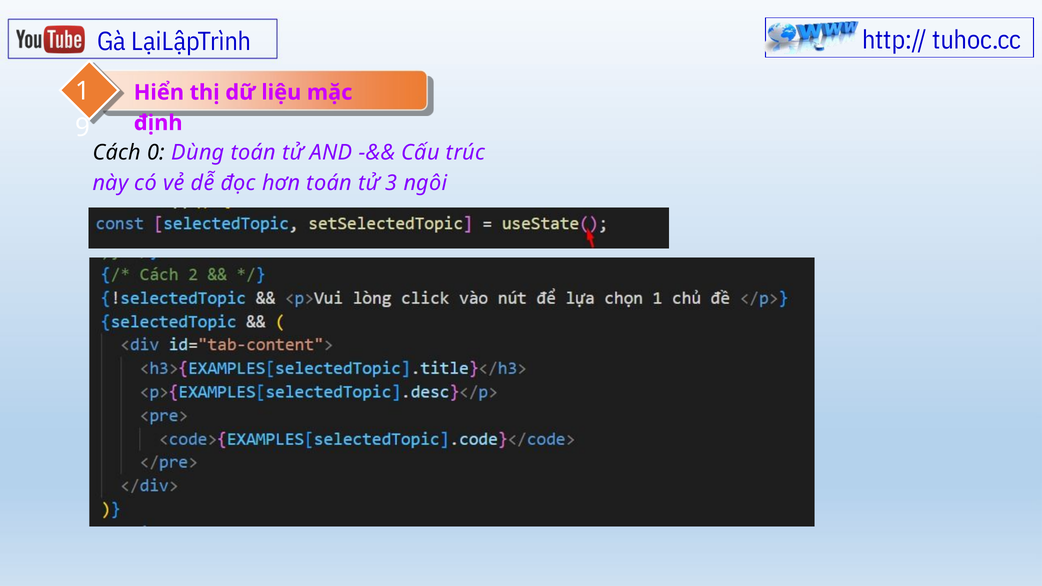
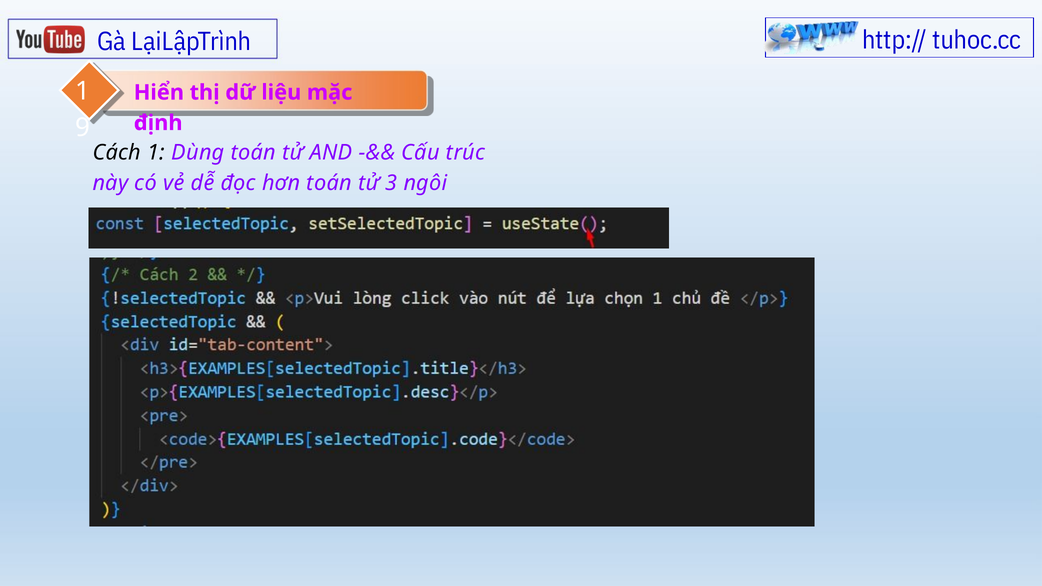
Cách 0: 0 -> 1
